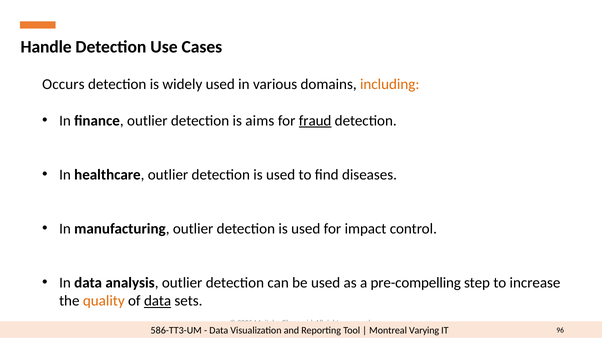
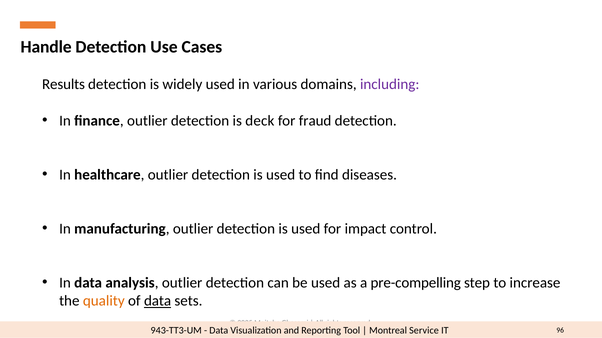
Occurs: Occurs -> Results
including colour: orange -> purple
aims: aims -> deck
fraud underline: present -> none
586-TT3-UM: 586-TT3-UM -> 943-TT3-UM
Varying: Varying -> Service
